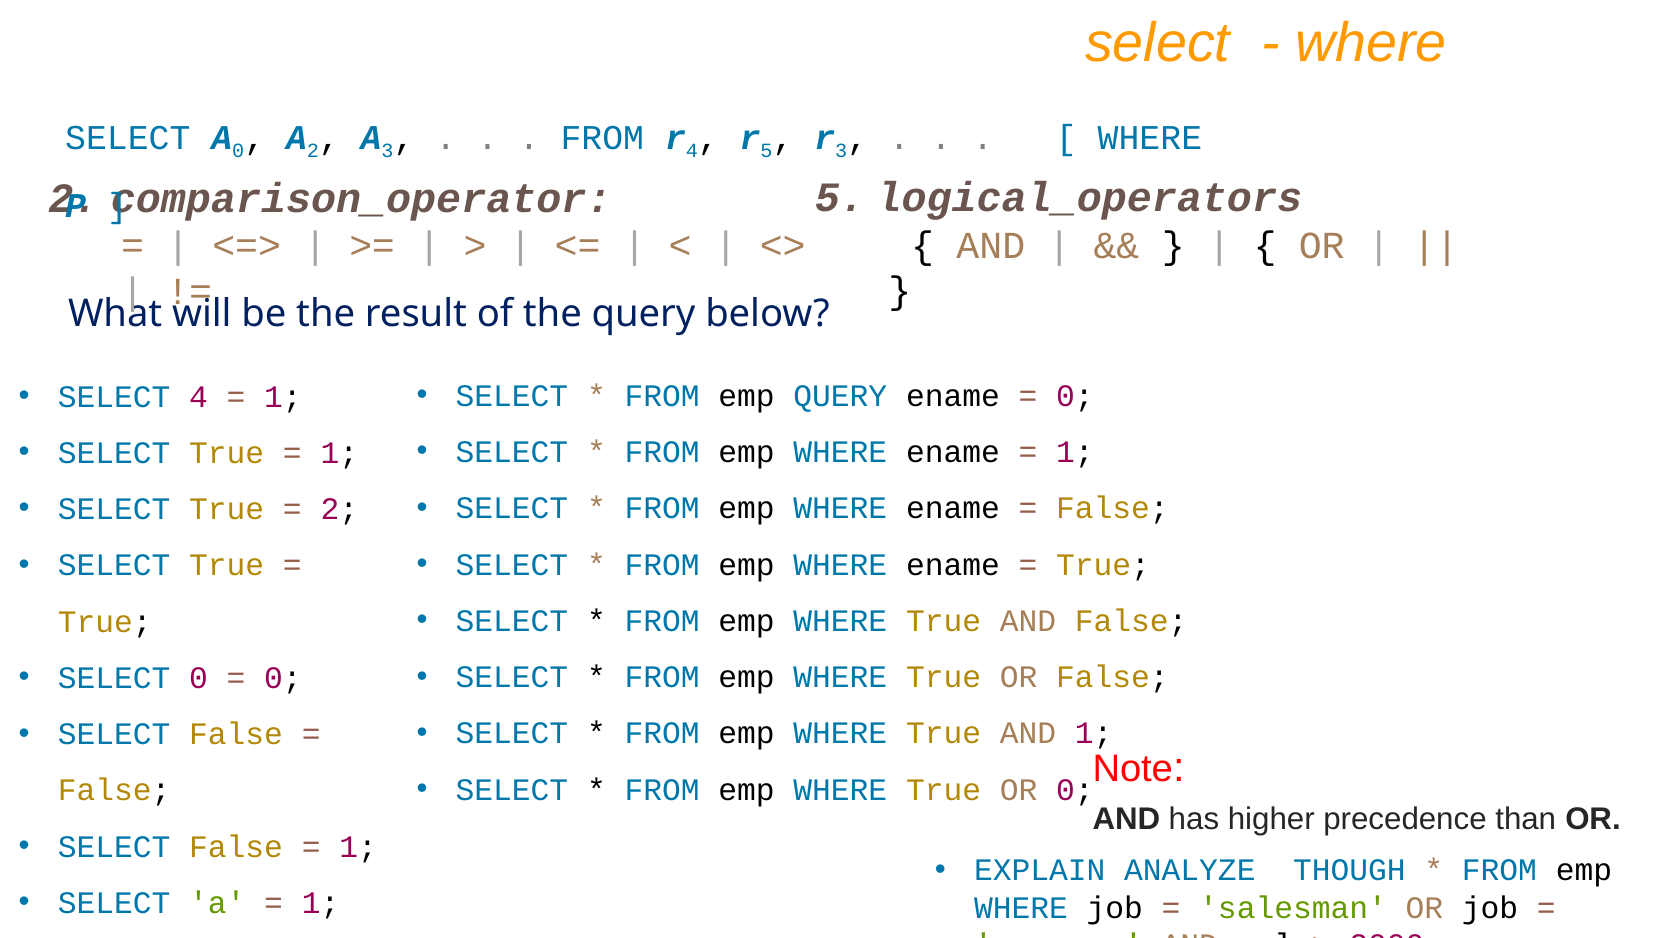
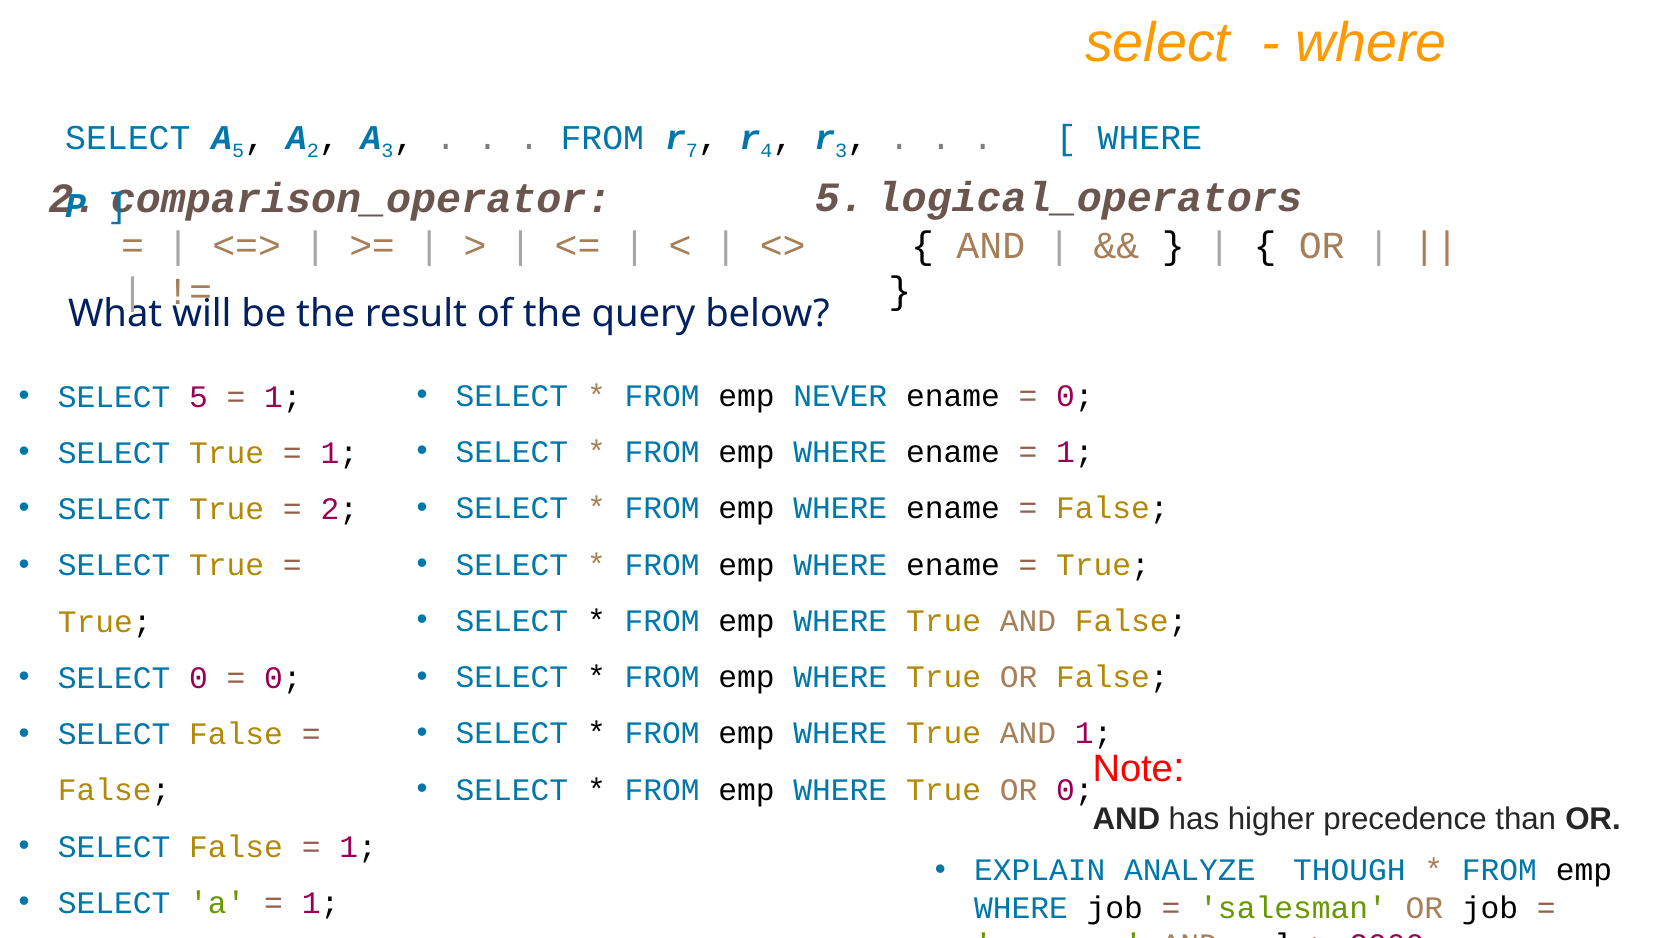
A 0: 0 -> 5
4 at (692, 151): 4 -> 7
5 at (767, 151): 5 -> 4
emp QUERY: QUERY -> NEVER
SELECT 4: 4 -> 5
